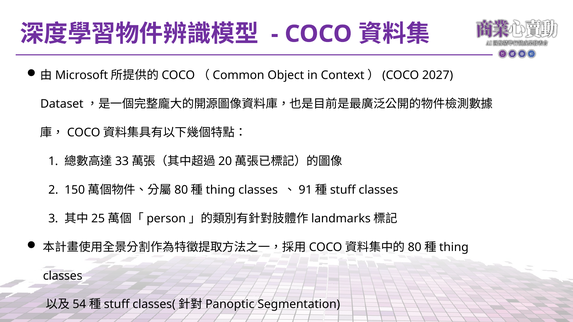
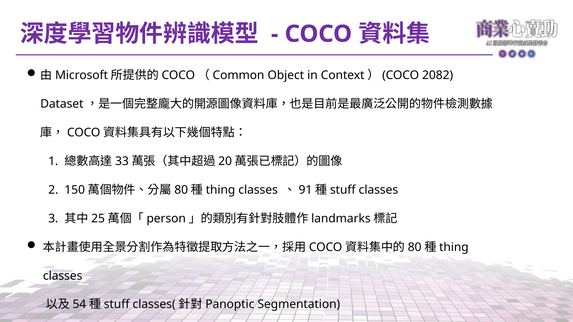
2027: 2027 -> 2082
